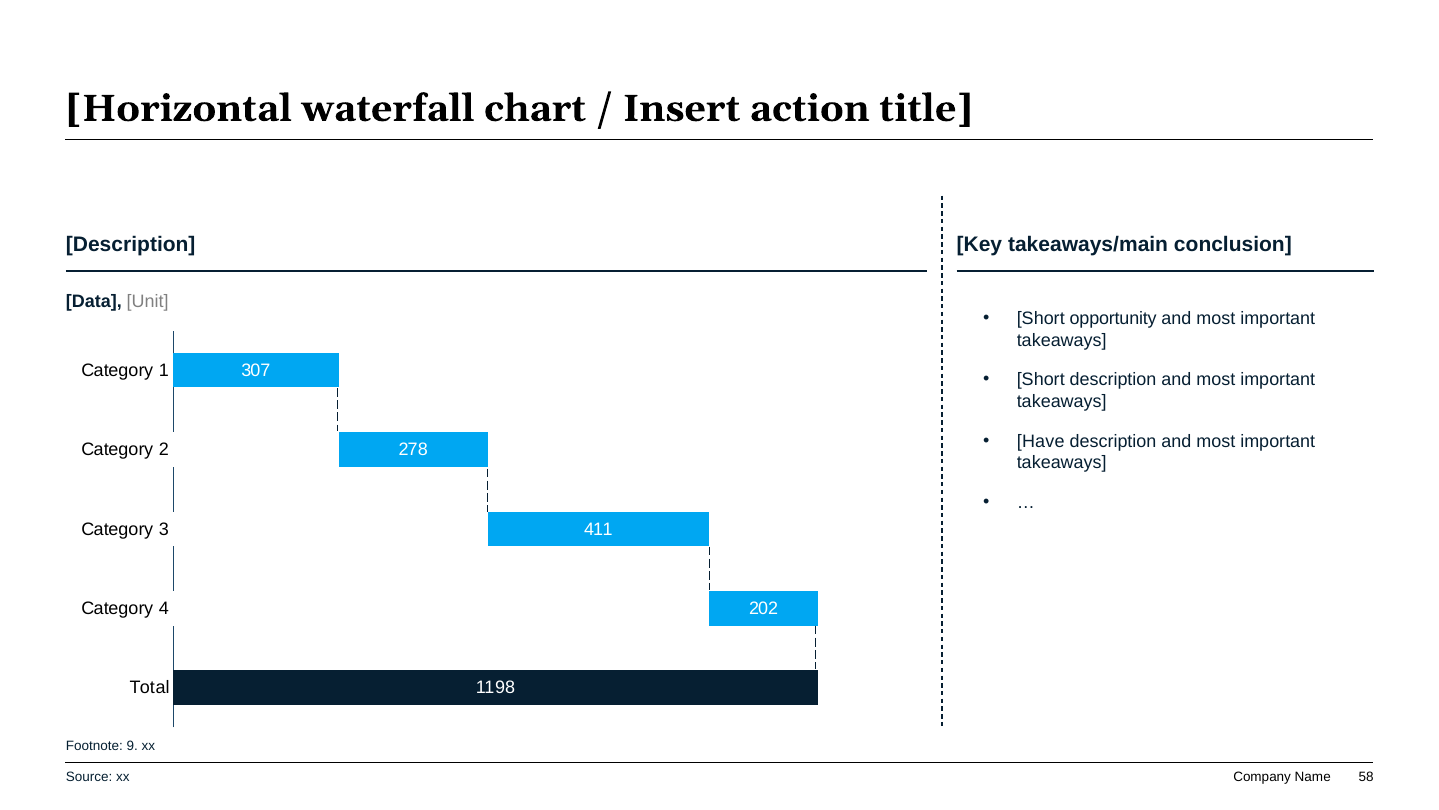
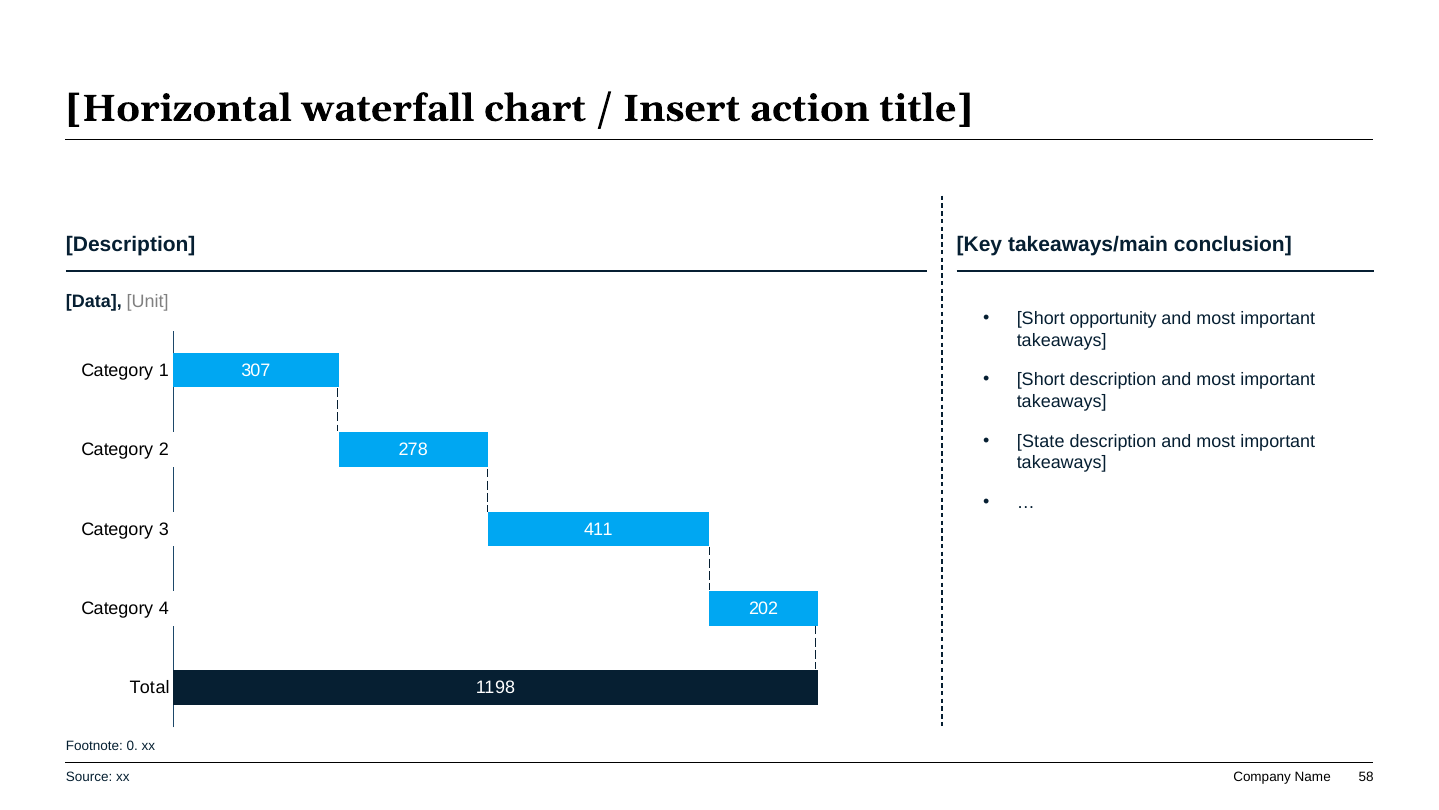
Have: Have -> State
9: 9 -> 0
